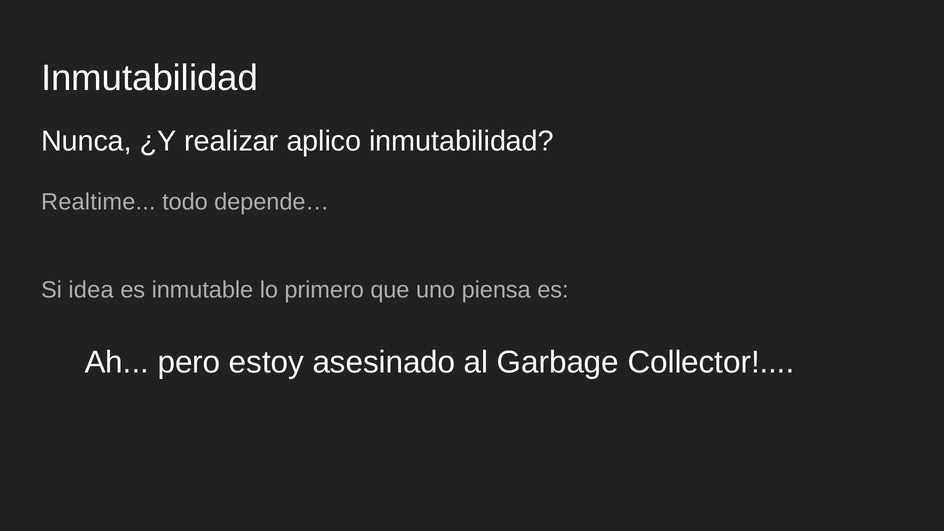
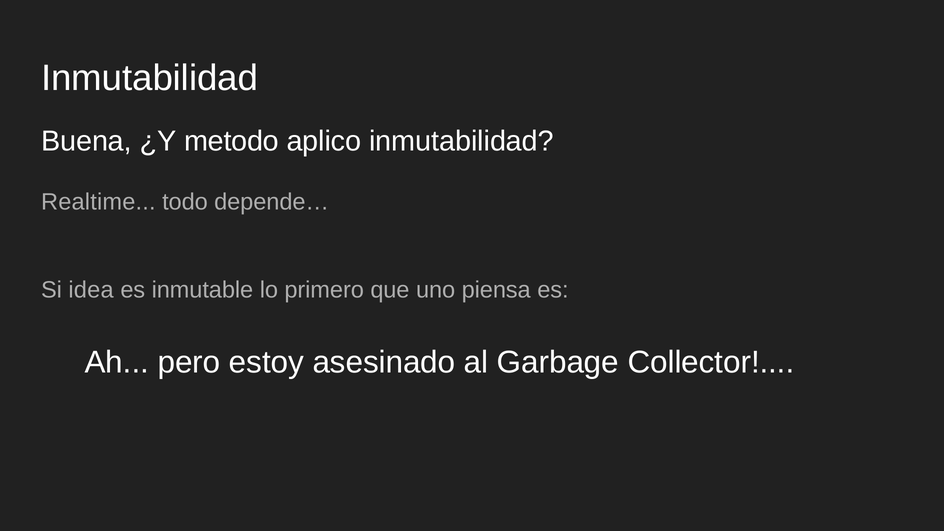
Nunca: Nunca -> Buena
realizar: realizar -> metodo
